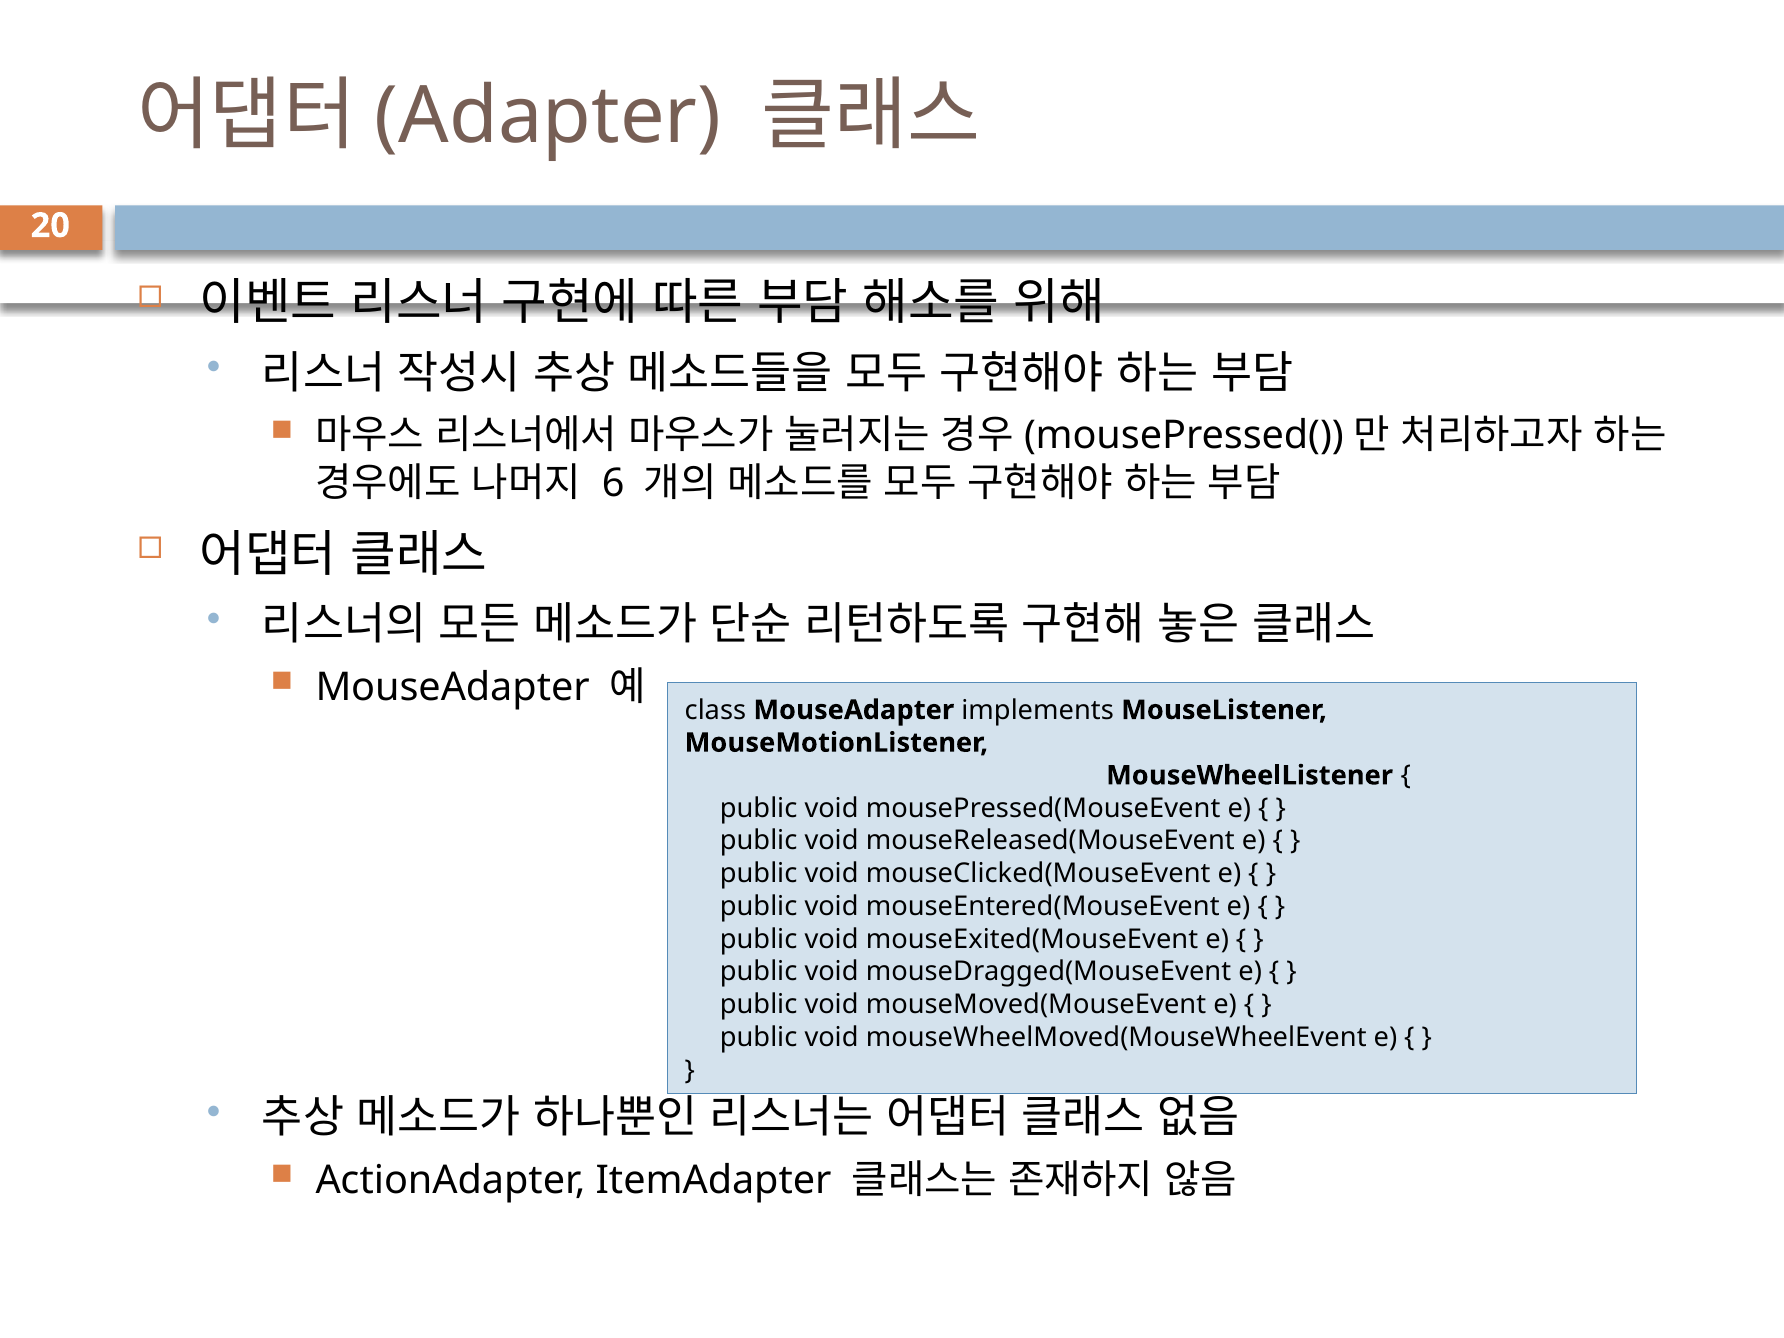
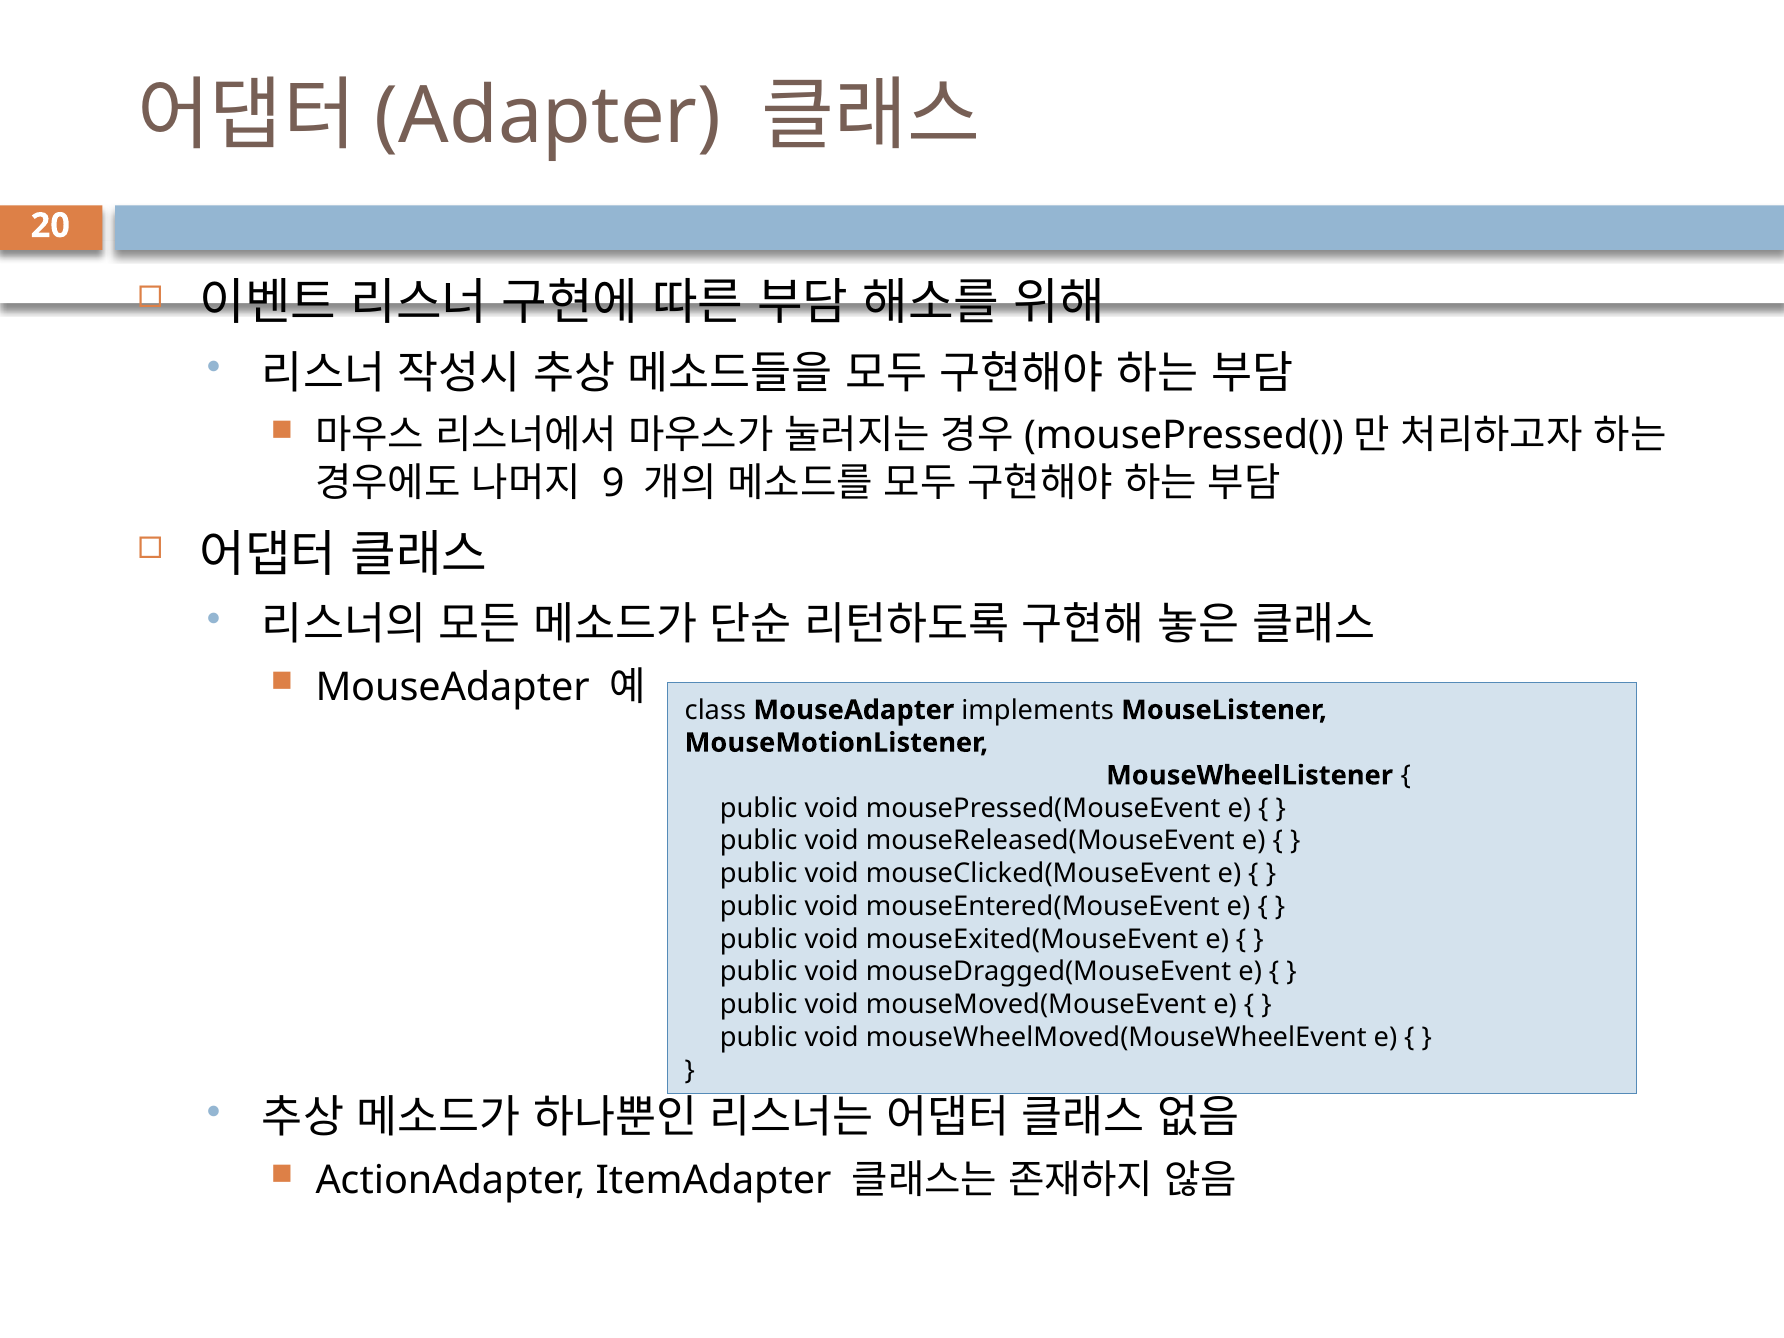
6: 6 -> 9
